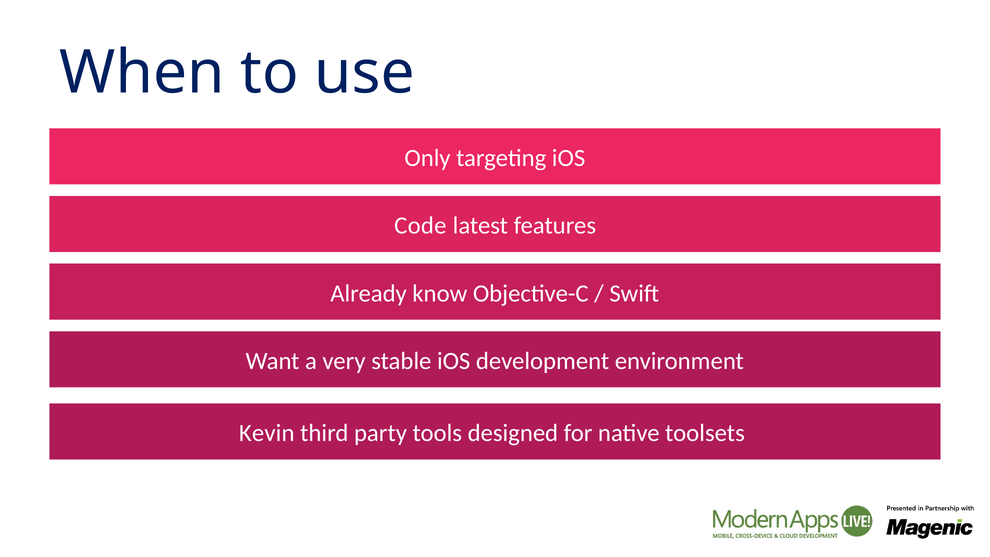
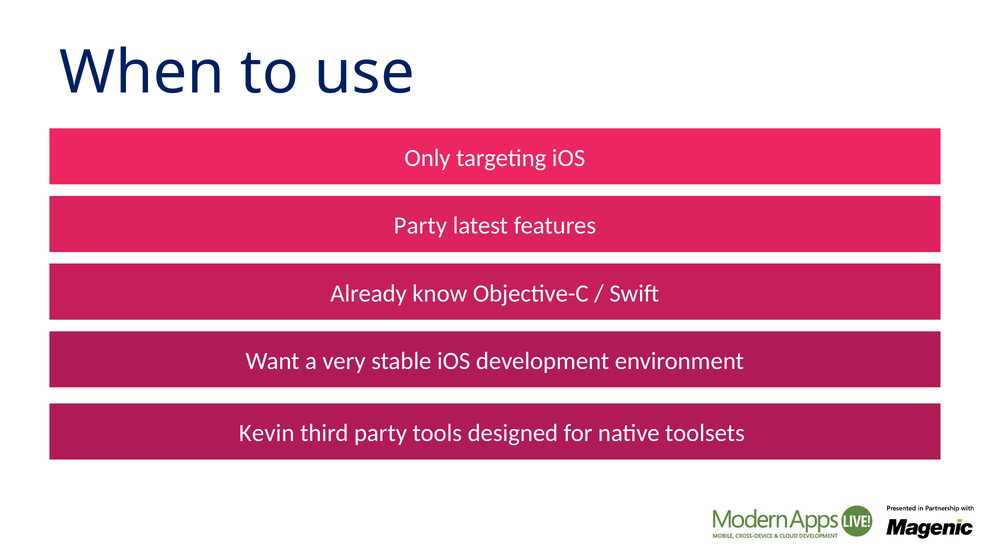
Code at (420, 226): Code -> Party
